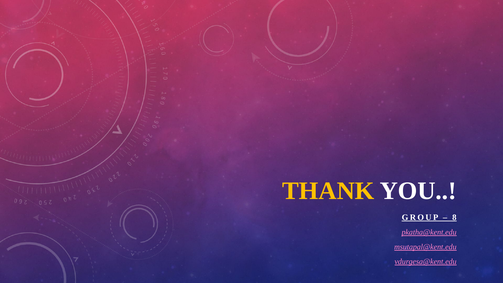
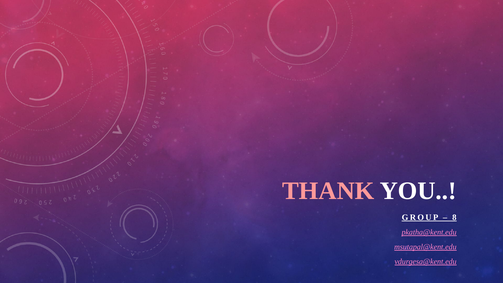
THANK colour: yellow -> pink
